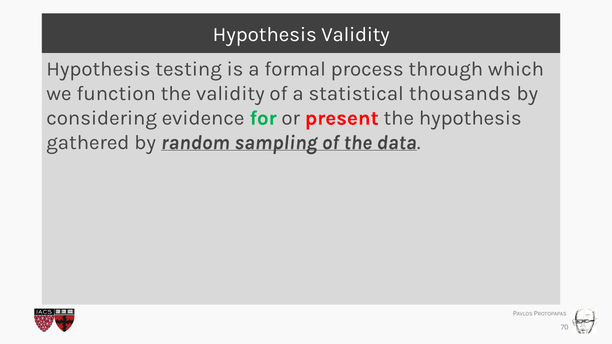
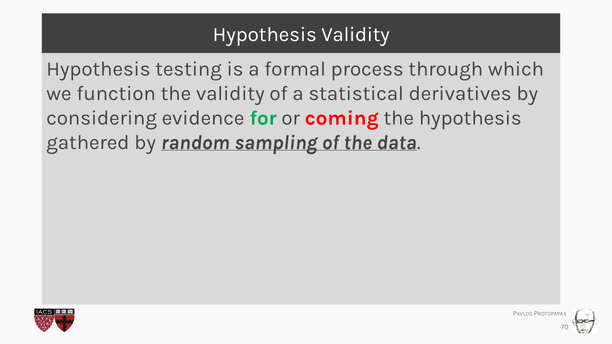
thousands: thousands -> derivatives
present: present -> coming
